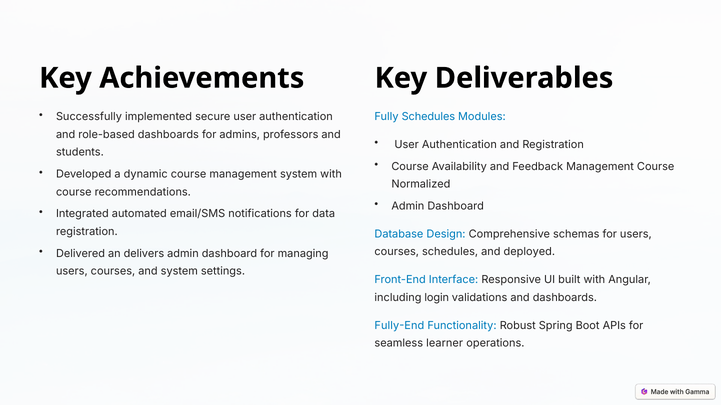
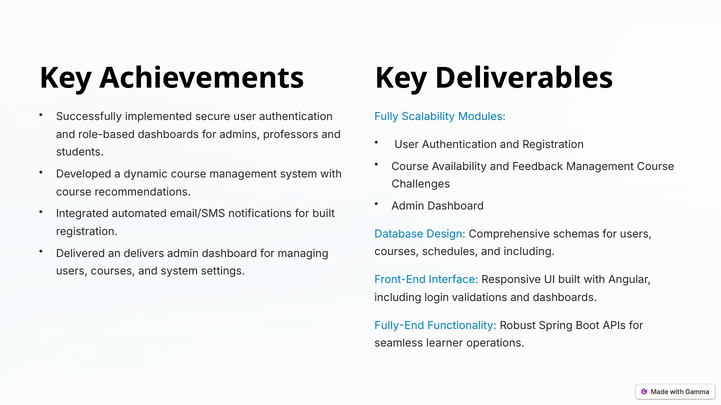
Fully Schedules: Schedules -> Scalability
Normalized: Normalized -> Challenges
for data: data -> built
and deployed: deployed -> including
